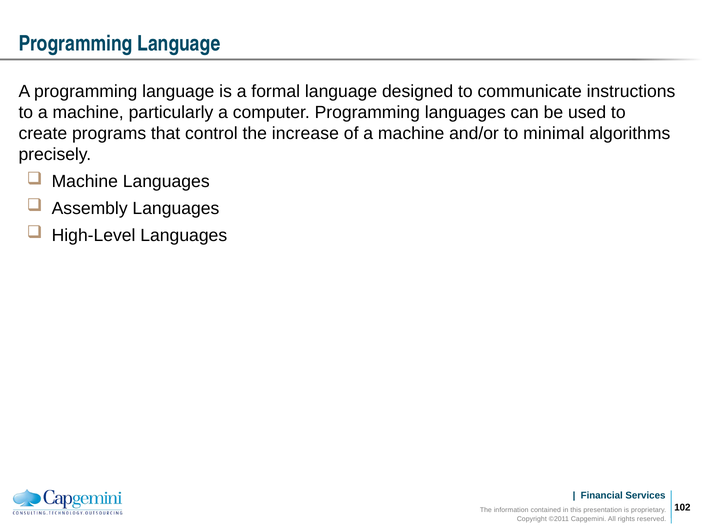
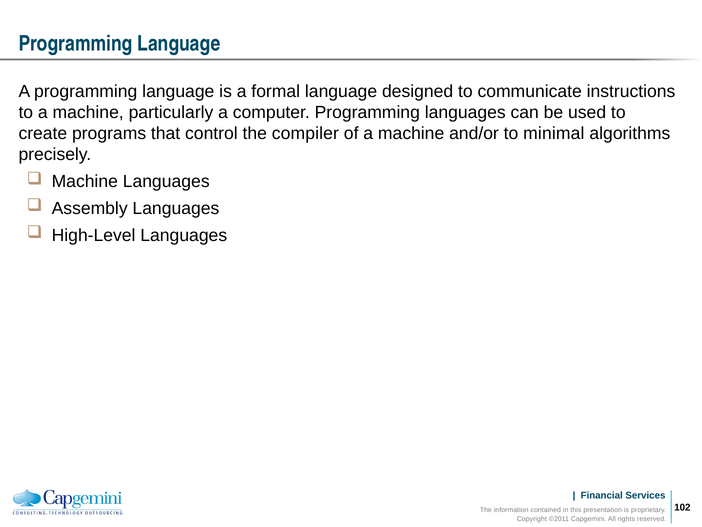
increase: increase -> compiler
